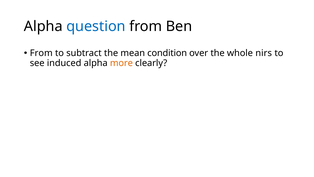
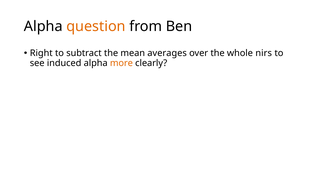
question colour: blue -> orange
From at (41, 53): From -> Right
condition: condition -> averages
